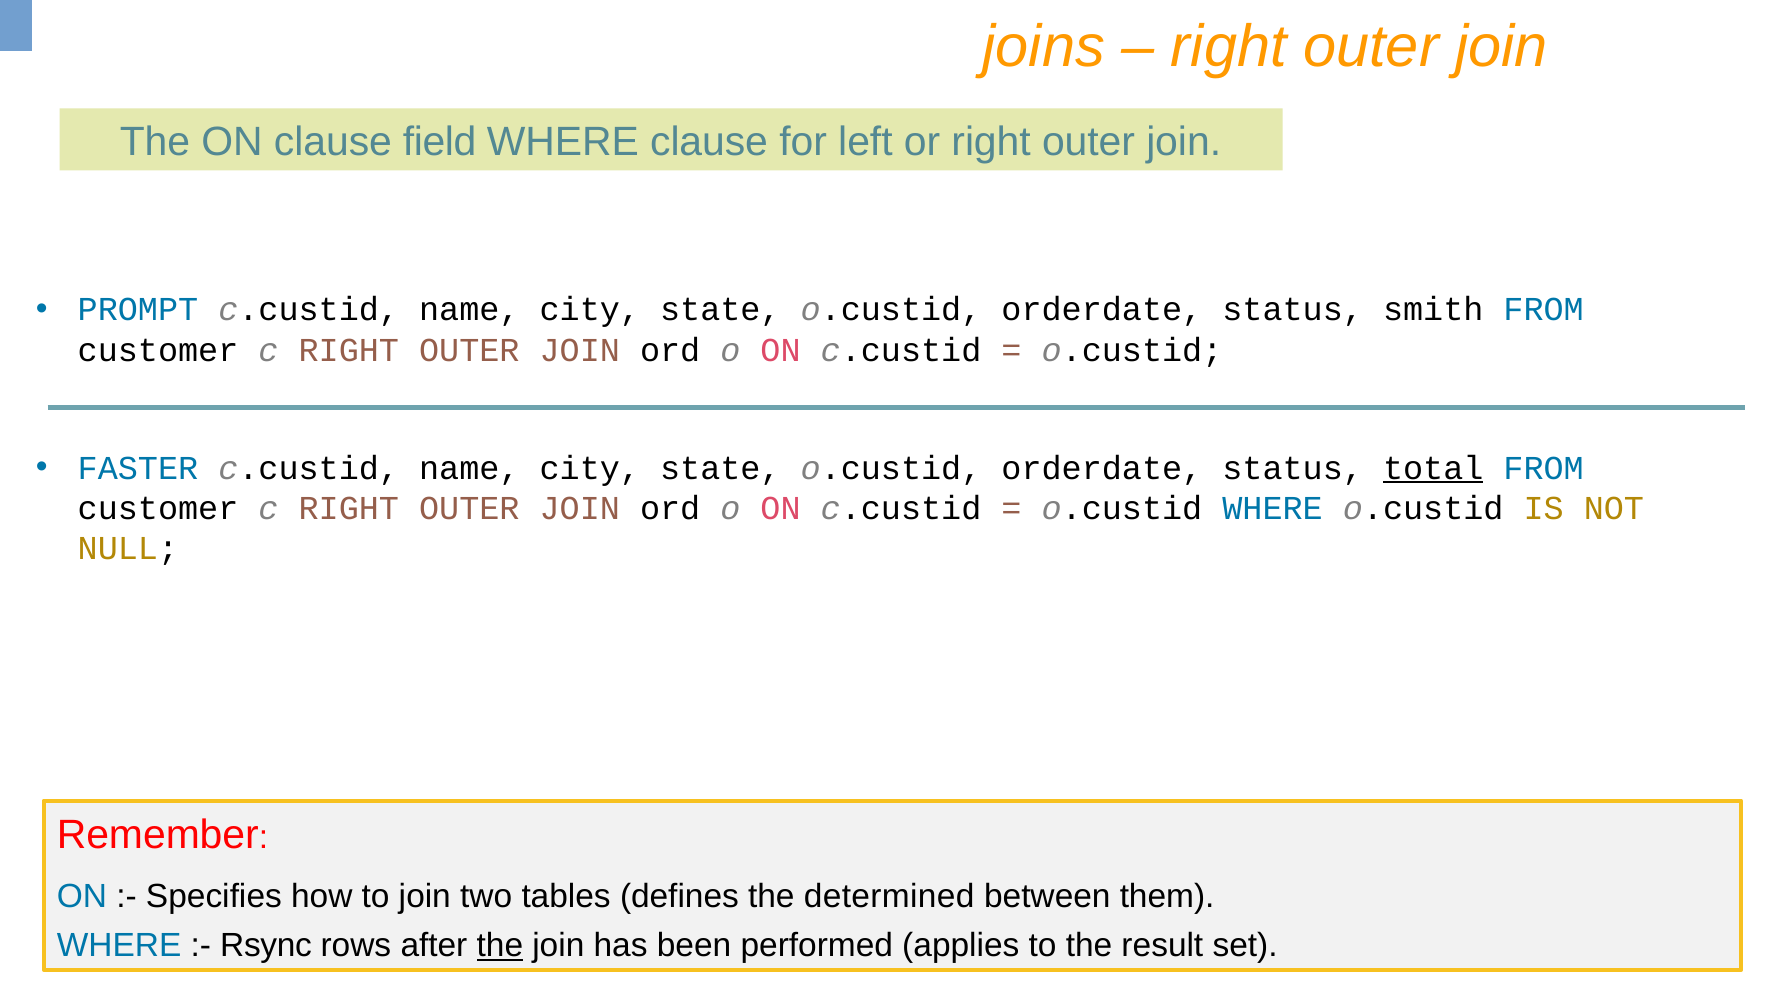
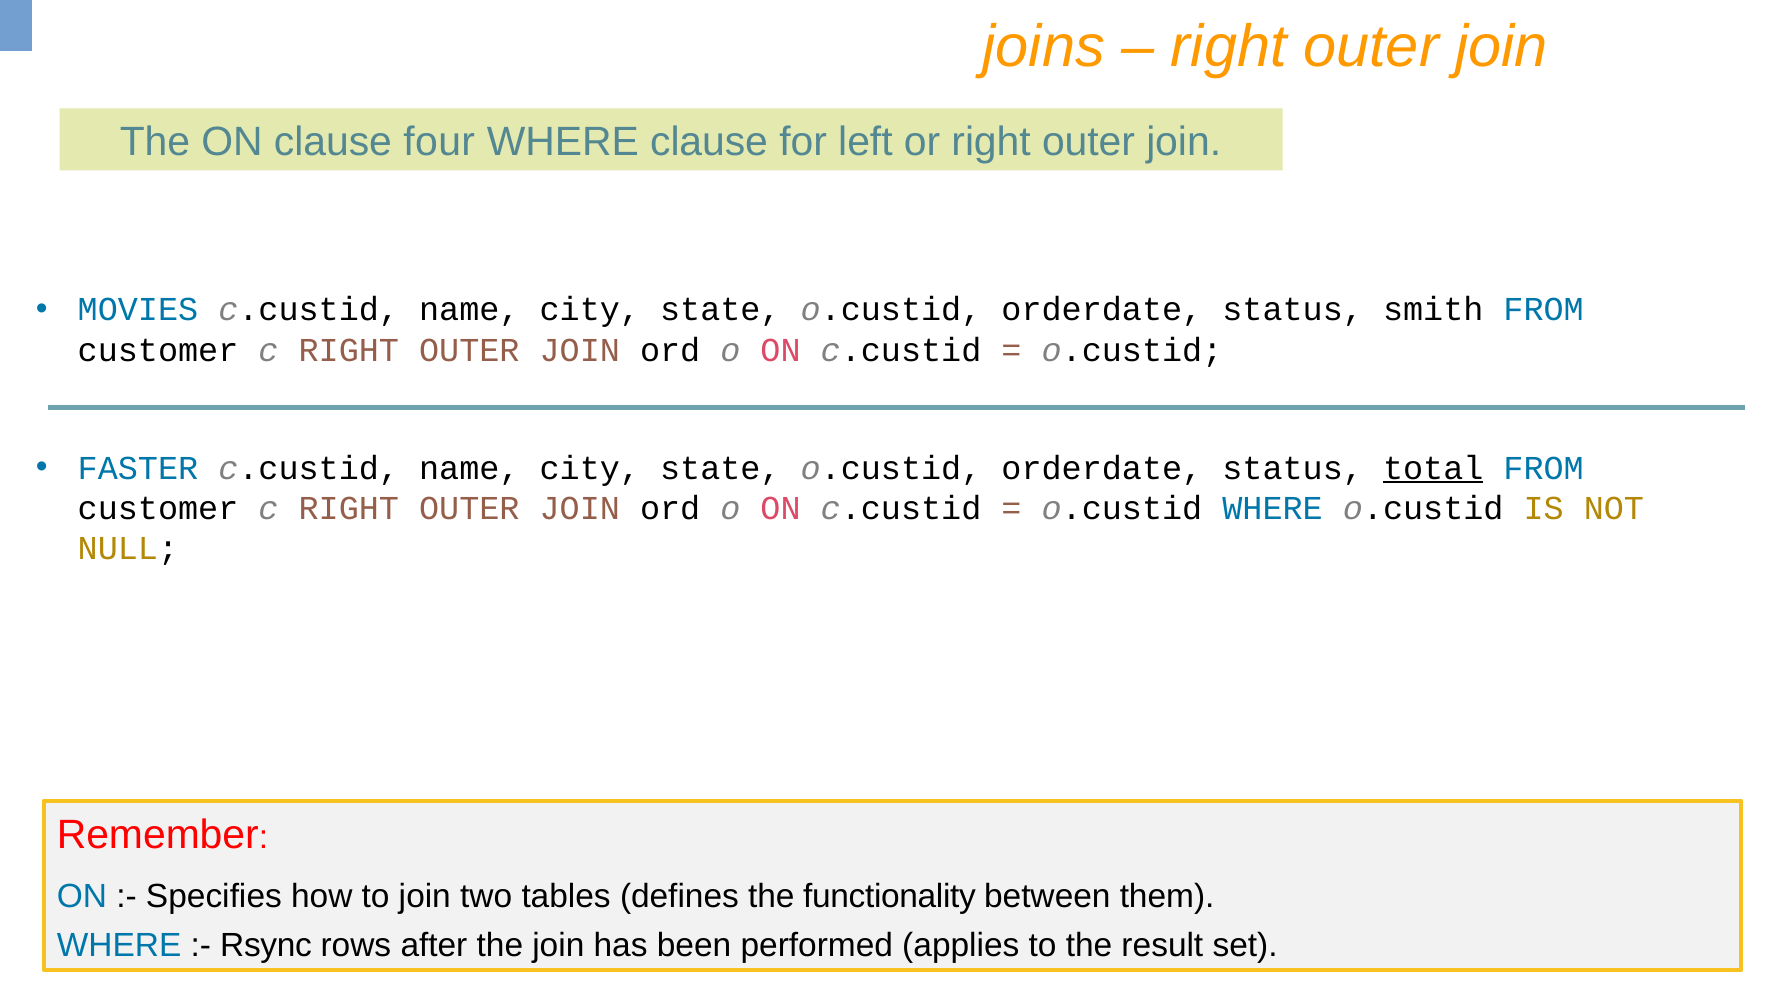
field: field -> four
PROMPT: PROMPT -> MOVIES
determined: determined -> functionality
the at (500, 946) underline: present -> none
